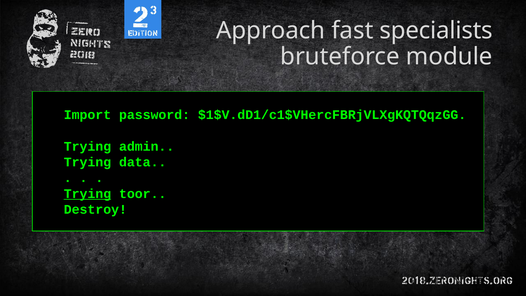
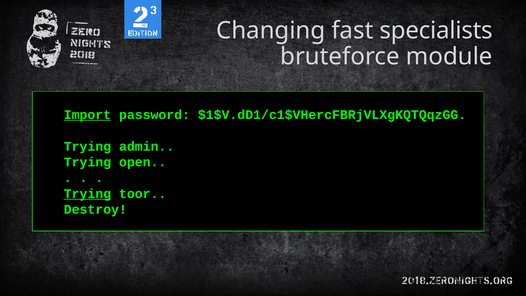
Approach: Approach -> Changing
Import underline: none -> present
data: data -> open
